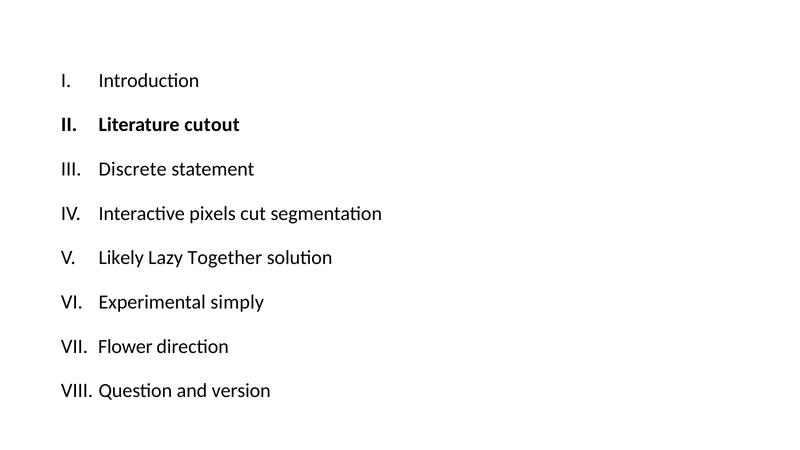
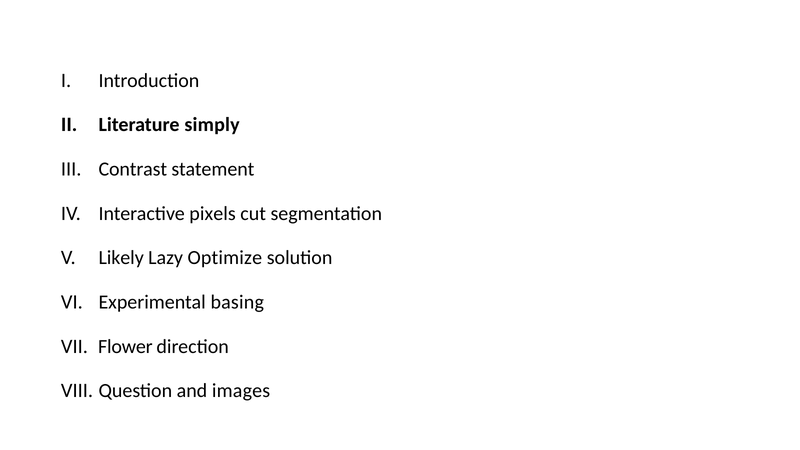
cutout: cutout -> simply
Discrete: Discrete -> Contrast
Together: Together -> Optimize
simply: simply -> basing
version: version -> images
